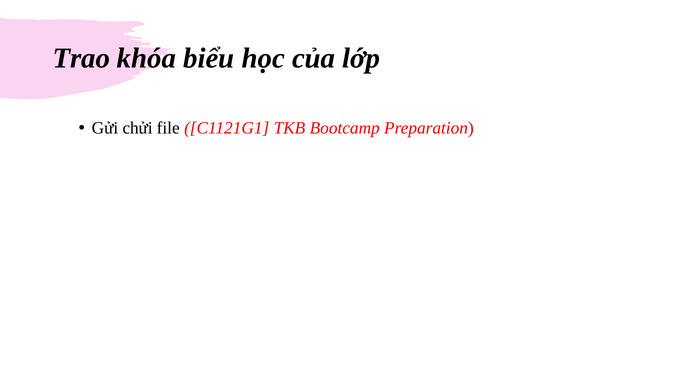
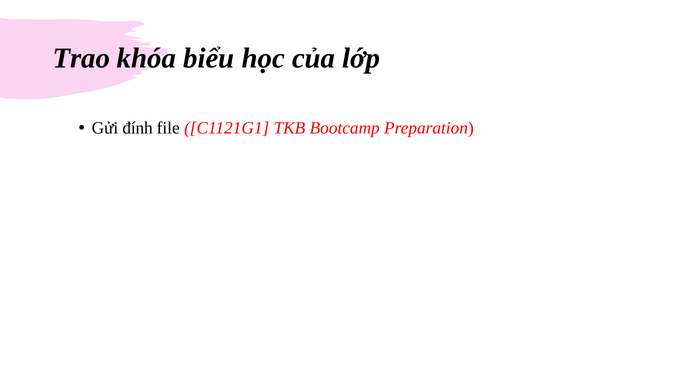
chửi: chửi -> đính
